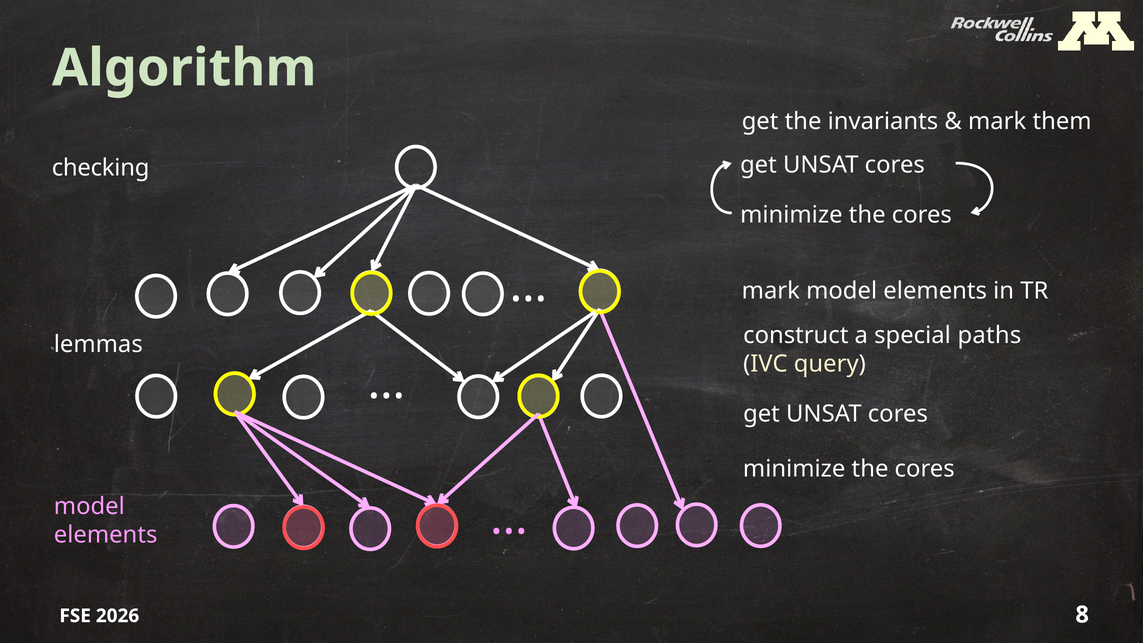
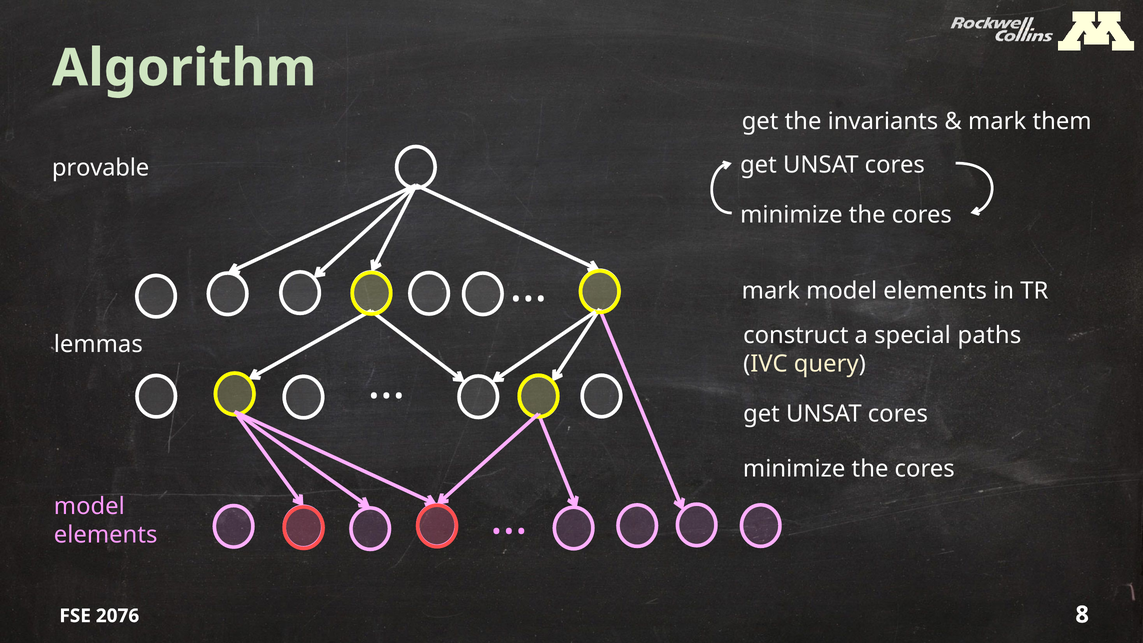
checking: checking -> provable
2026: 2026 -> 2076
